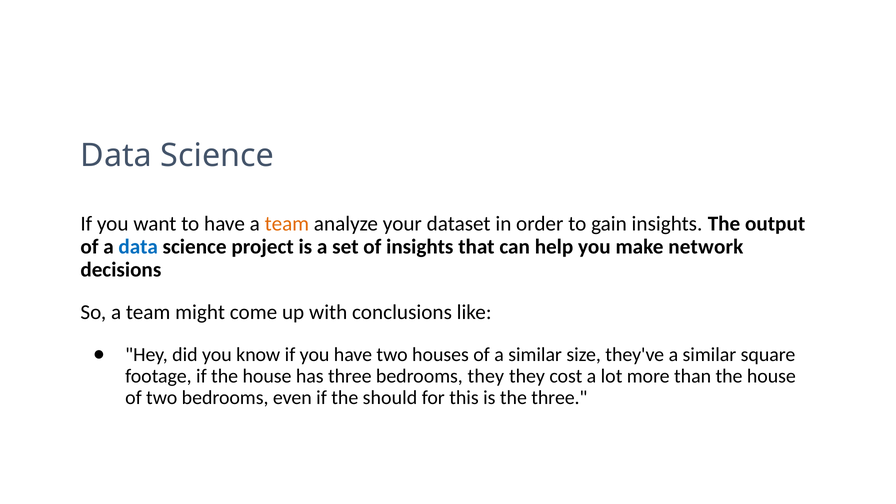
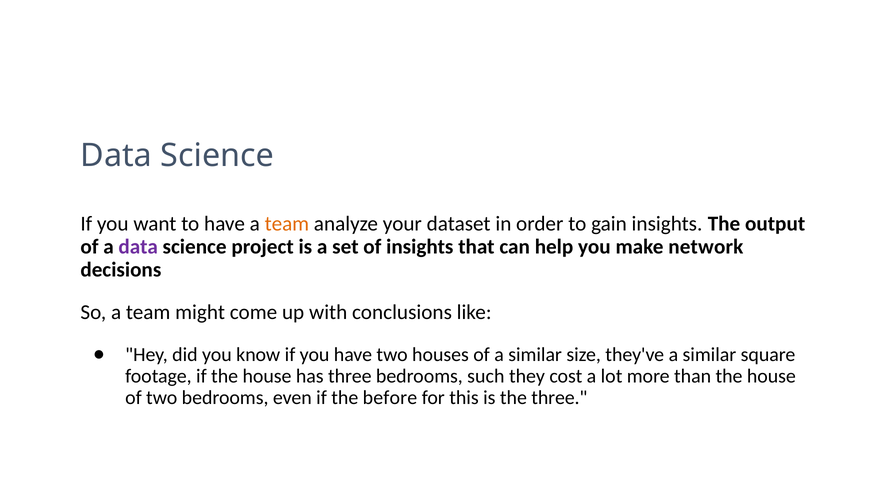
data at (138, 247) colour: blue -> purple
bedrooms they: they -> such
should: should -> before
